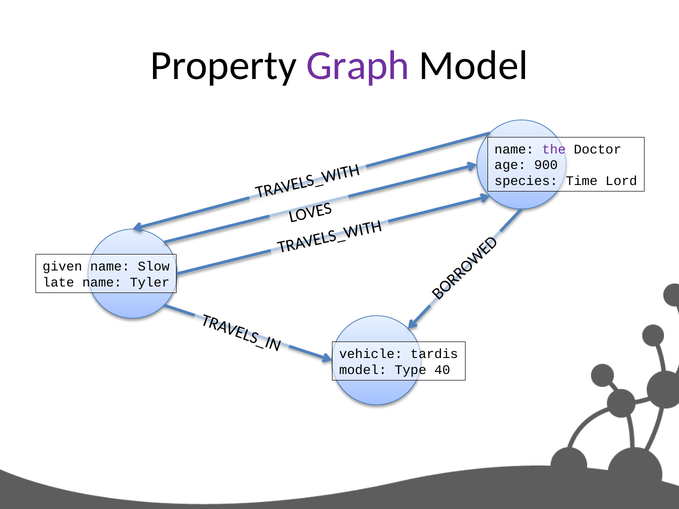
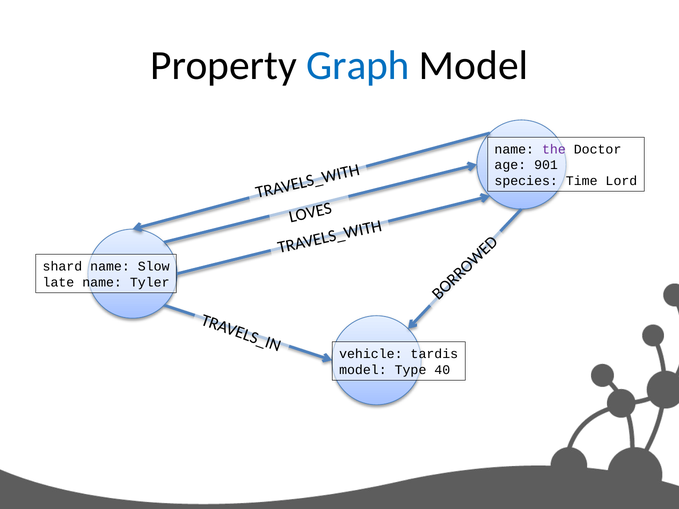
Graph colour: purple -> blue
900: 900 -> 901
given: given -> shard
